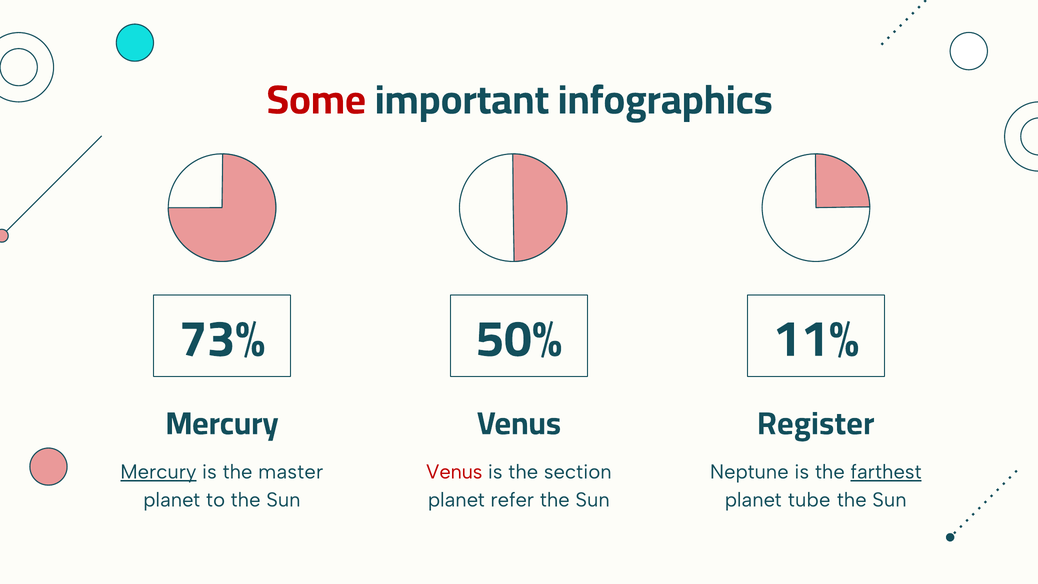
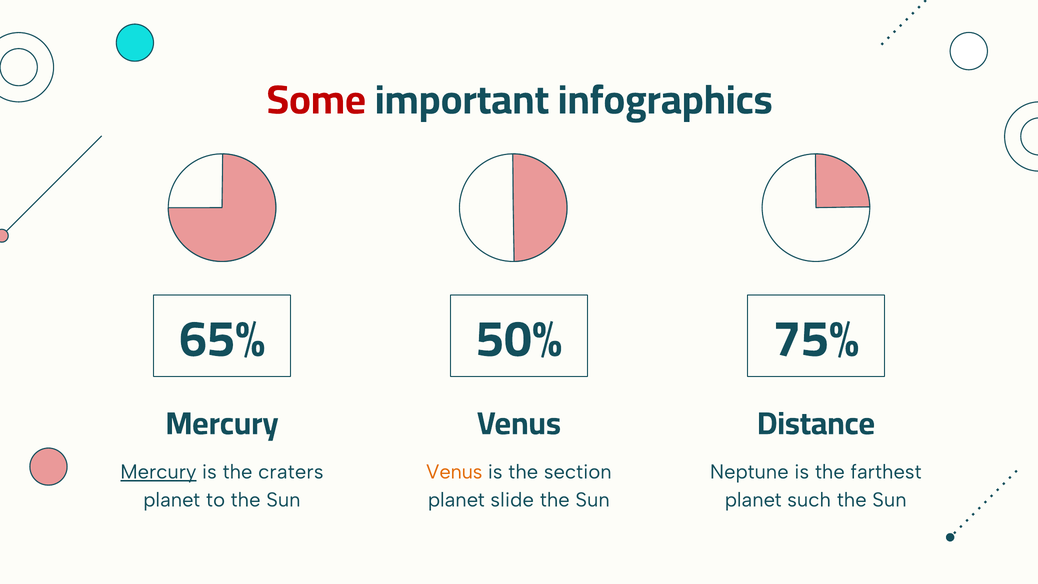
73%: 73% -> 65%
11%: 11% -> 75%
Register: Register -> Distance
master: master -> craters
Venus at (454, 472) colour: red -> orange
farthest underline: present -> none
refer: refer -> slide
tube: tube -> such
